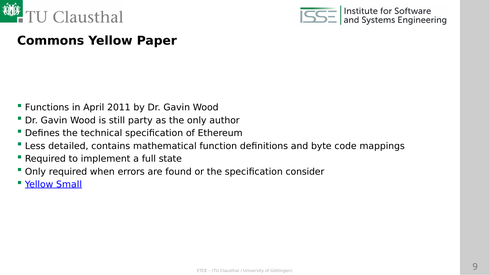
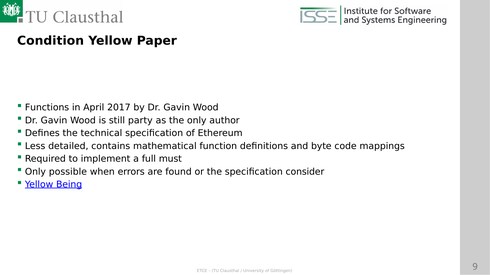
Commons: Commons -> Condition
2011: 2011 -> 2017
state: state -> must
Only required: required -> possible
Small: Small -> Being
